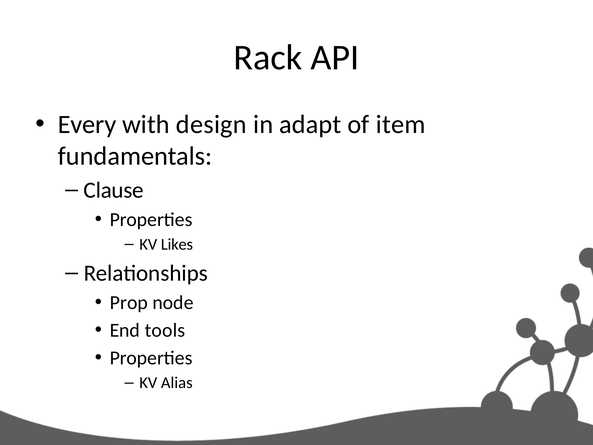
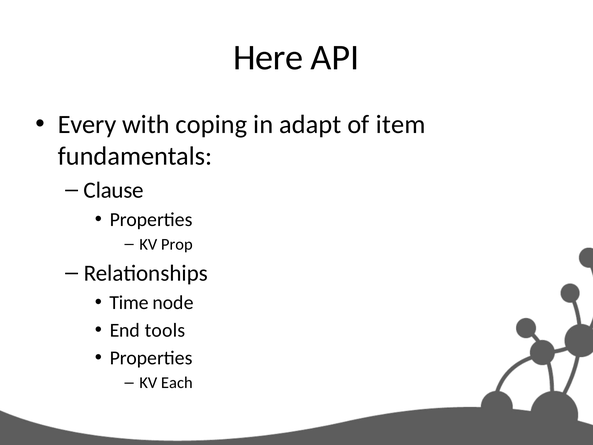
Rack: Rack -> Here
design: design -> coping
Likes: Likes -> Prop
Prop: Prop -> Time
Alias: Alias -> Each
